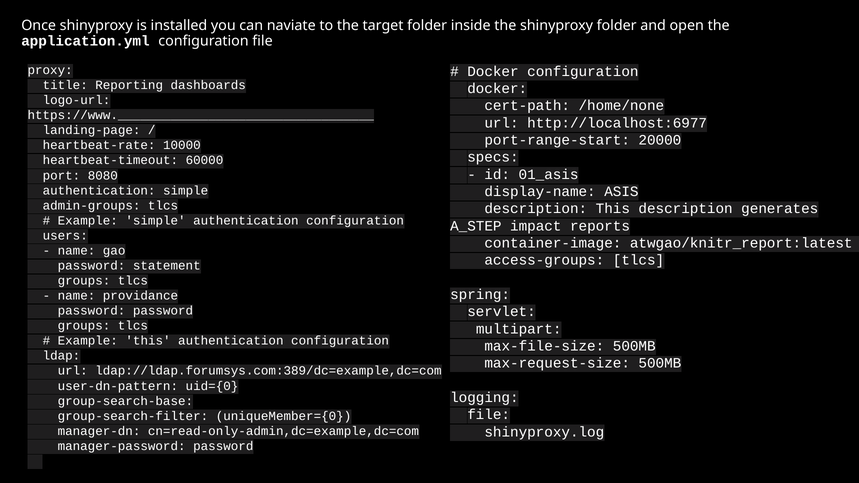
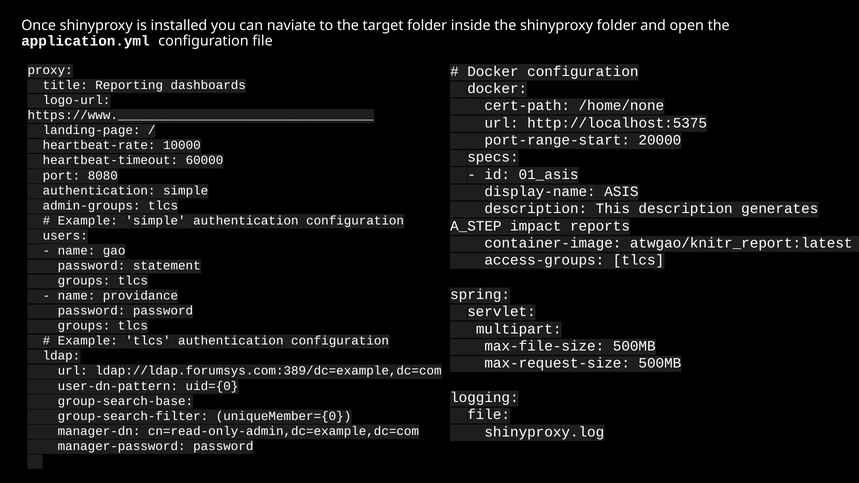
http://localhost:6977: http://localhost:6977 -> http://localhost:5375
Example this: this -> tlcs
